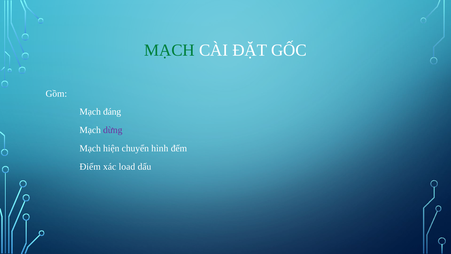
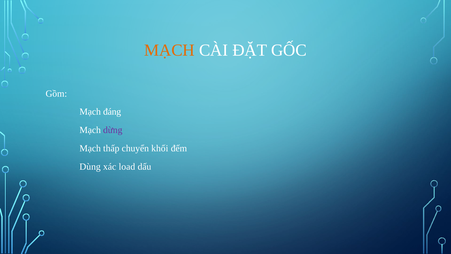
MẠCH at (169, 50) colour: green -> orange
hiện: hiện -> thấp
hình: hình -> khối
Điểm: Điểm -> Dùng
